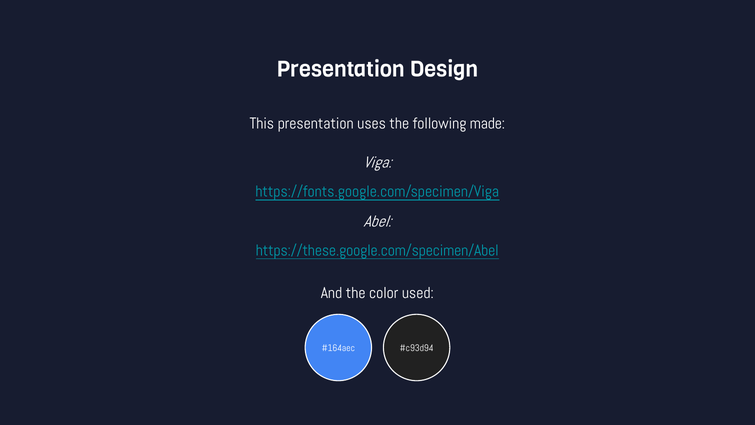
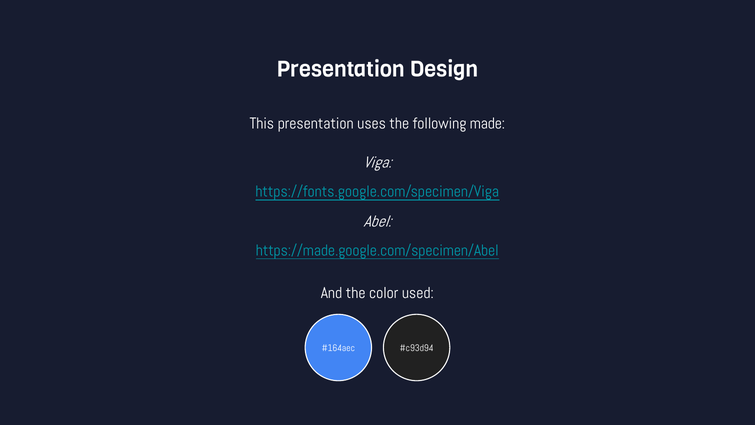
https://these.google.com/specimen/Abel: https://these.google.com/specimen/Abel -> https://made.google.com/specimen/Abel
